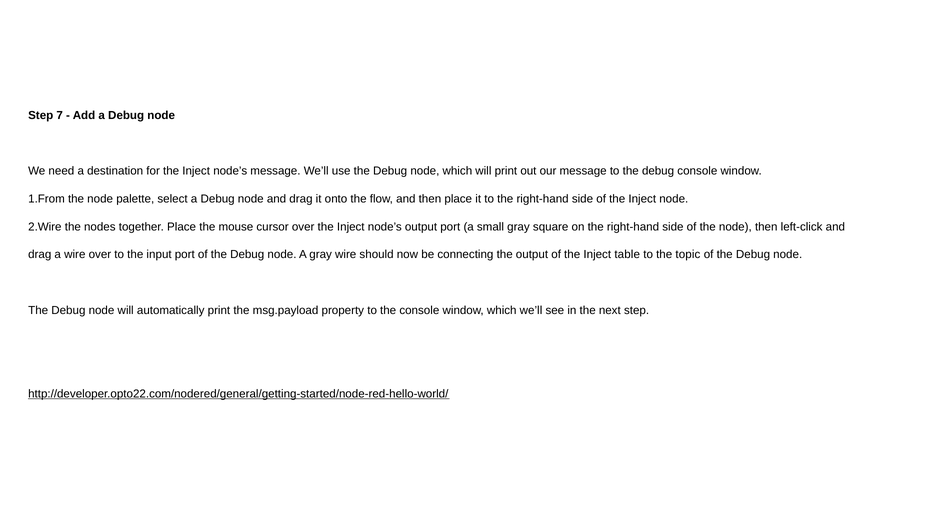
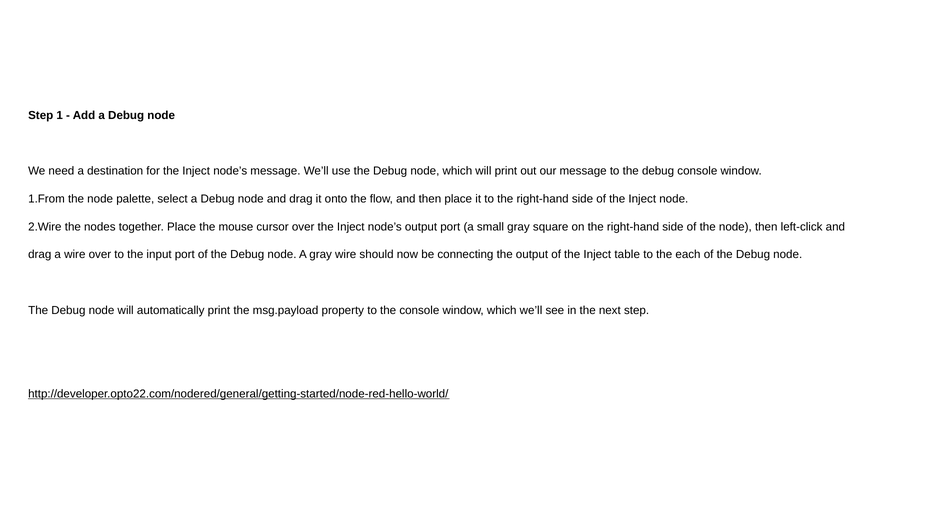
7: 7 -> 1
topic: topic -> each
